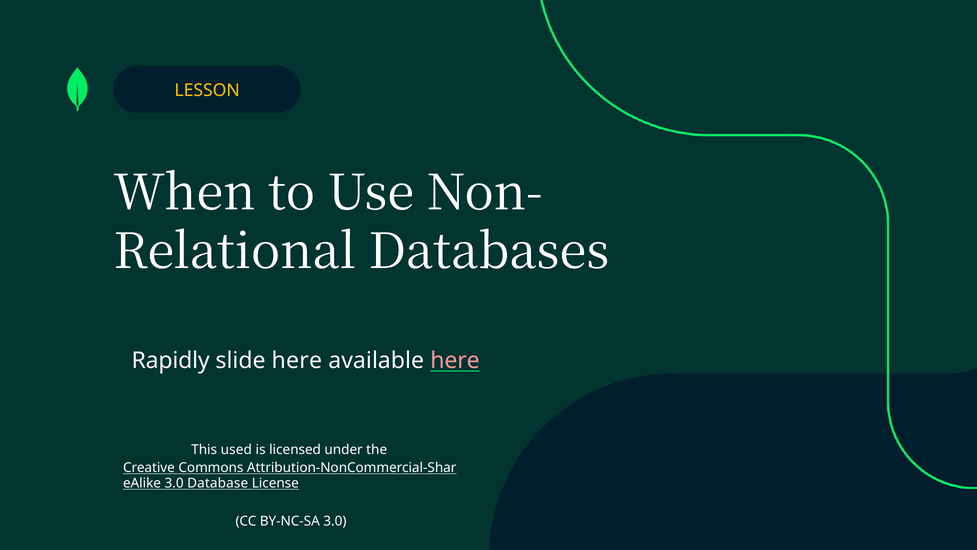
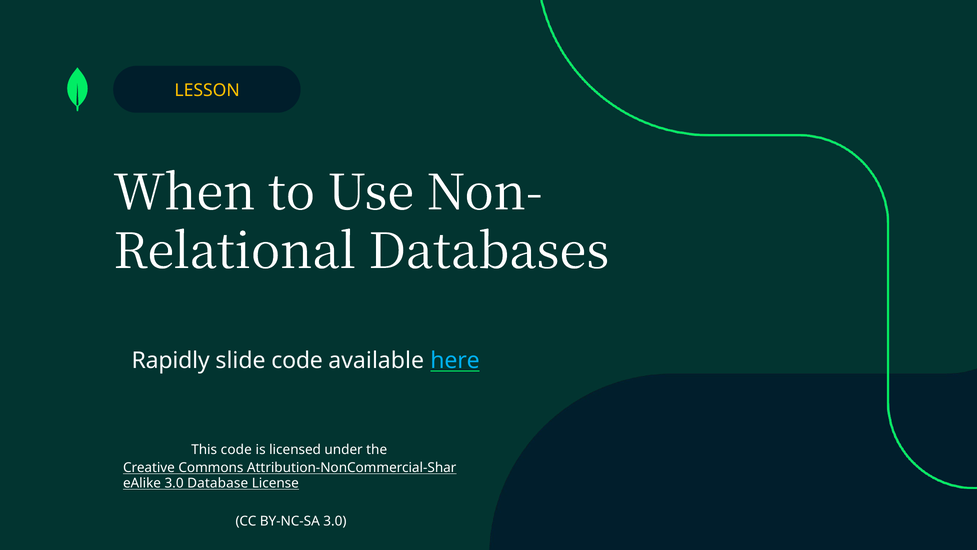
slide here: here -> code
here at (455, 360) colour: pink -> light blue
This used: used -> code
